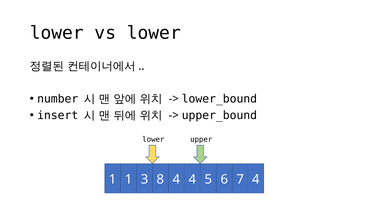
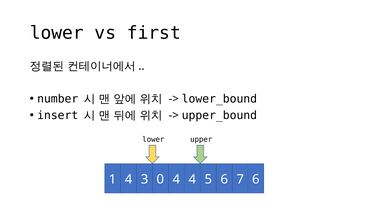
vs lower: lower -> first
1 1: 1 -> 4
8: 8 -> 0
7 4: 4 -> 6
